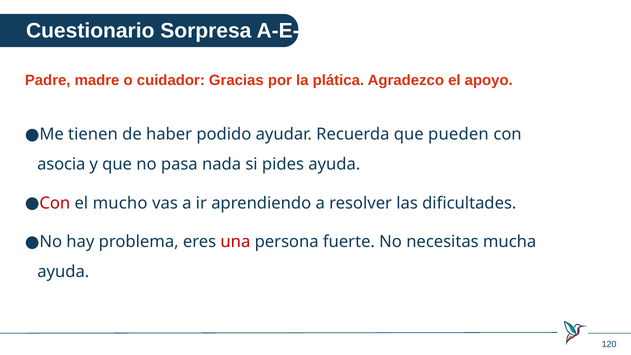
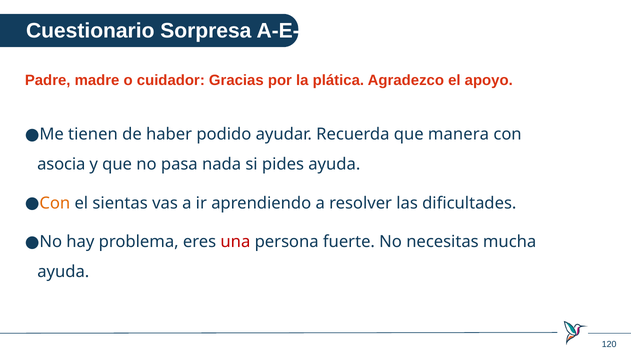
pueden: pueden -> manera
Con at (55, 203) colour: red -> orange
mucho: mucho -> sientas
